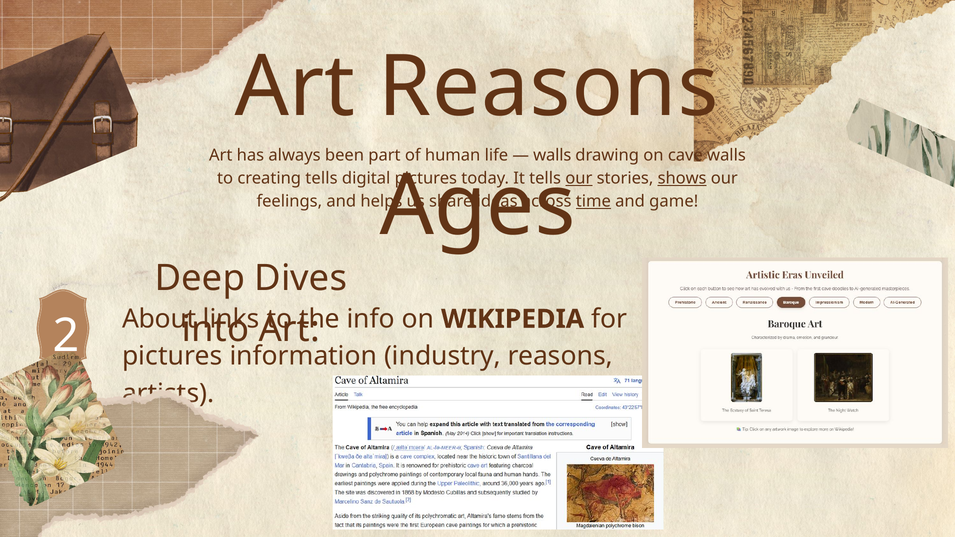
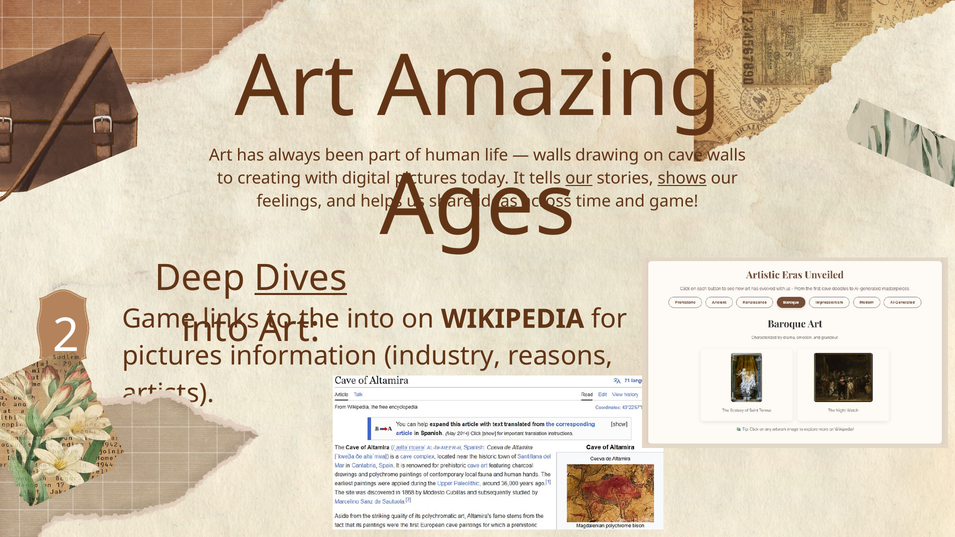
Art Reasons: Reasons -> Amazing
creating tells: tells -> with
time underline: present -> none
Dives underline: none -> present
About at (159, 319): About -> Game
info at (371, 319): info -> into
